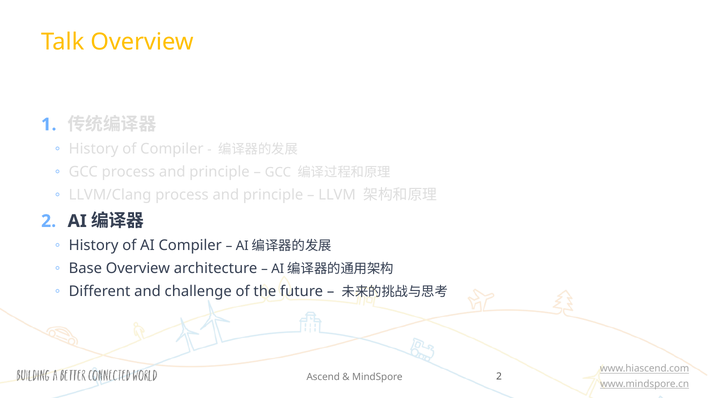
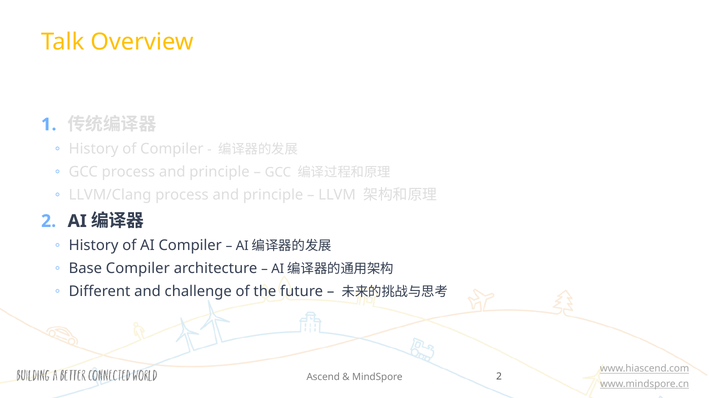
Base Overview: Overview -> Compiler
